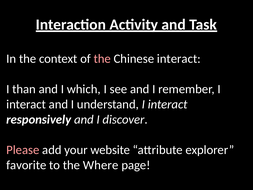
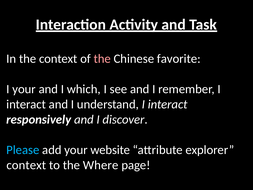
Chinese interact: interact -> favorite
I than: than -> your
Please colour: pink -> light blue
favorite at (26, 165): favorite -> context
